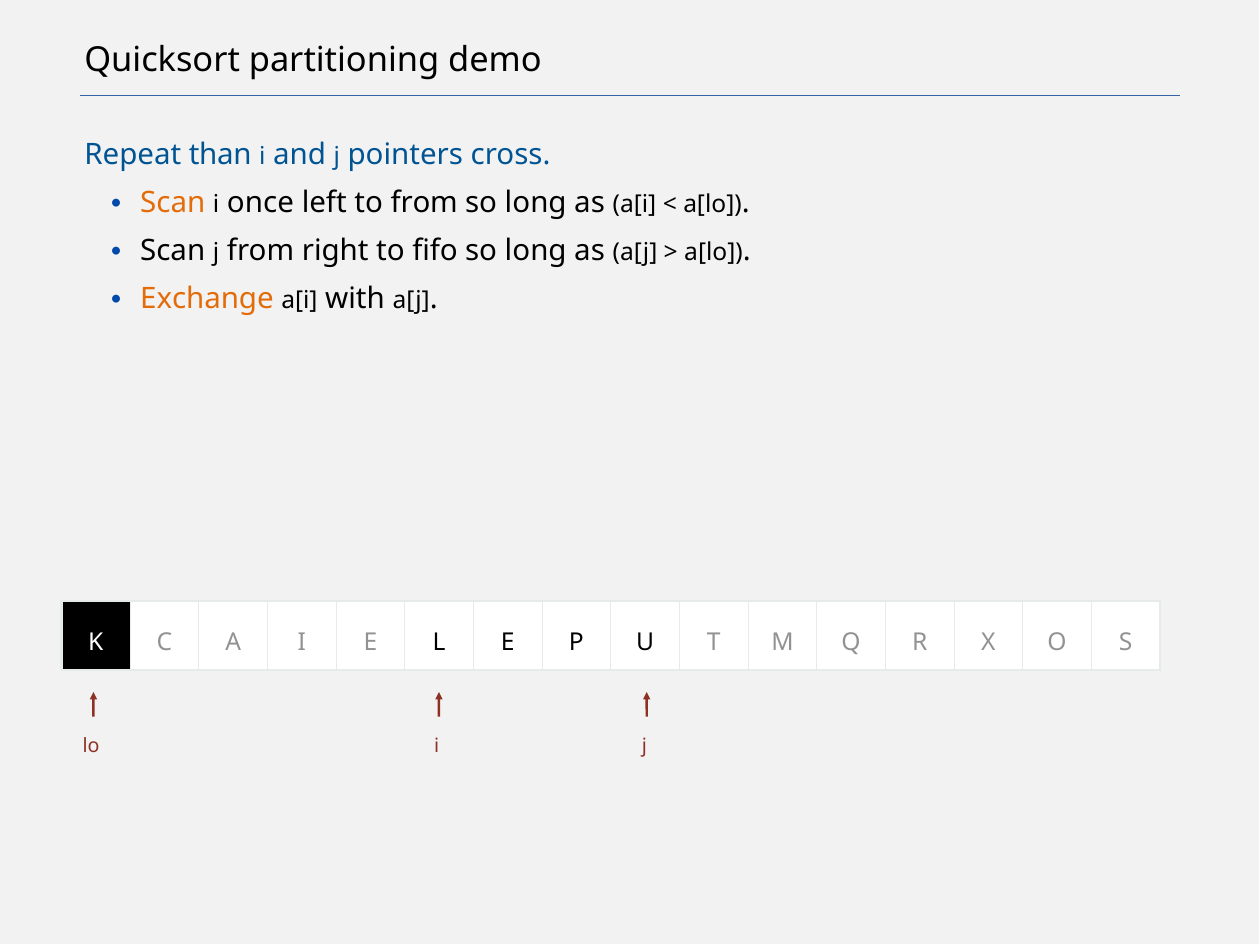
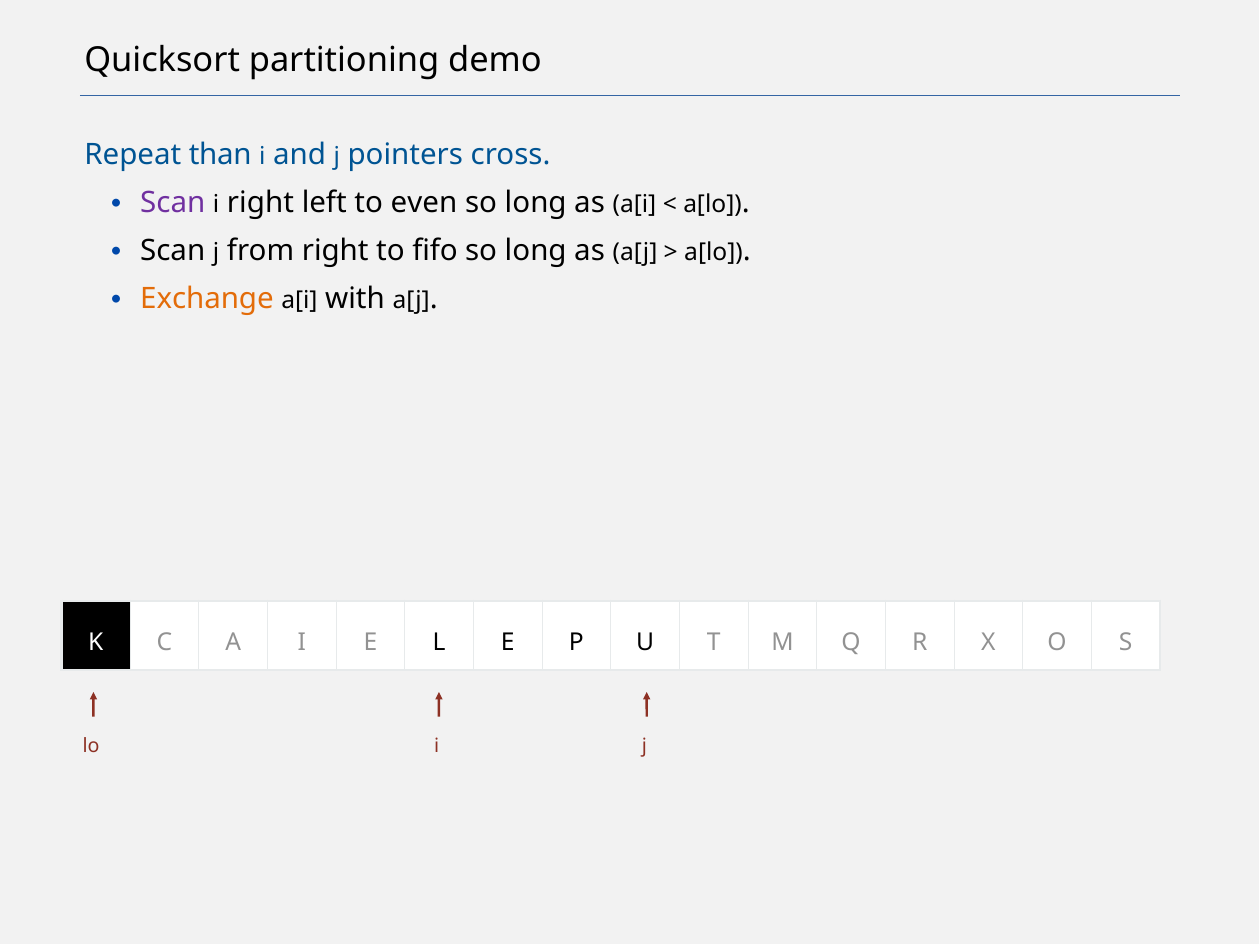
Scan at (173, 203) colour: orange -> purple
i once: once -> right
to from: from -> even
